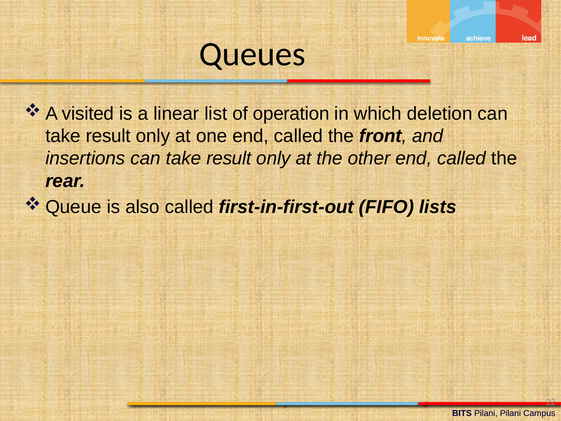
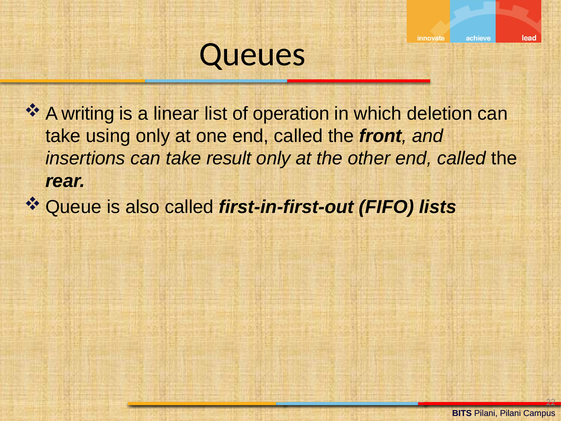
visited: visited -> writing
result at (108, 136): result -> using
